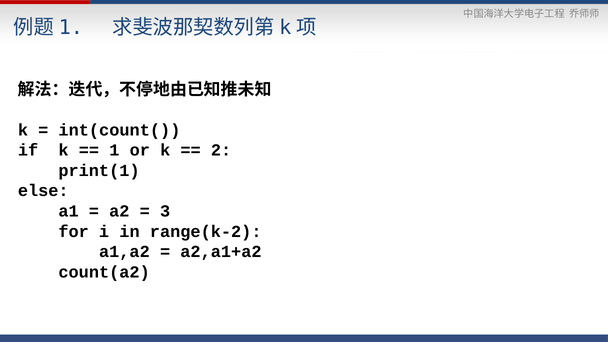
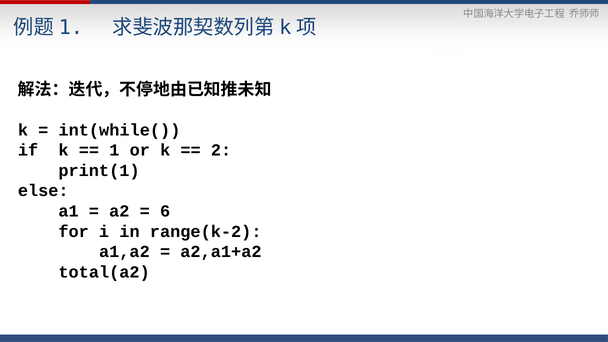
int(count(: int(count( -> int(while(
3: 3 -> 6
count(a2: count(a2 -> total(a2
